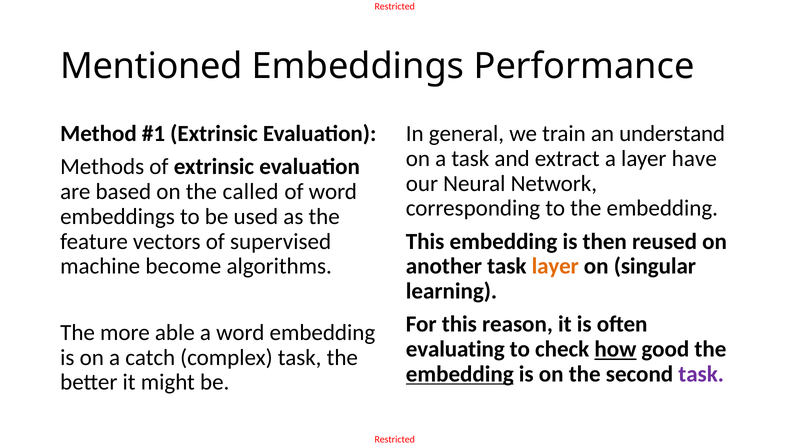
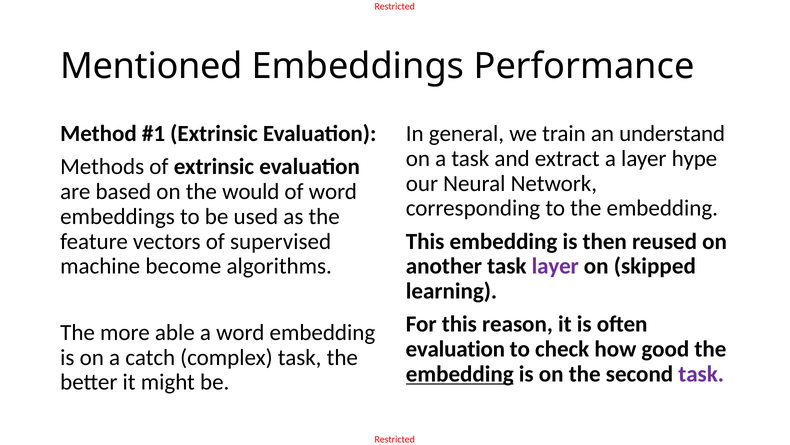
have: have -> hype
called: called -> would
layer at (555, 266) colour: orange -> purple
singular: singular -> skipped
evaluating at (455, 349): evaluating -> evaluation
how underline: present -> none
